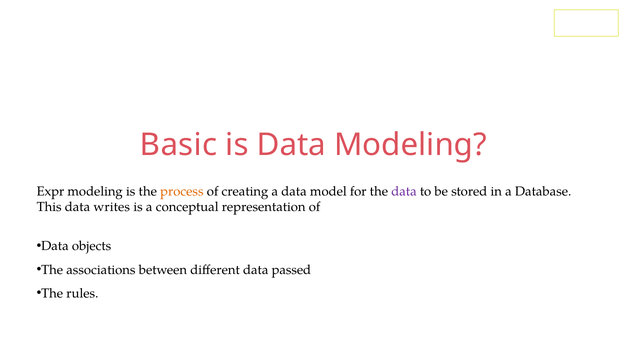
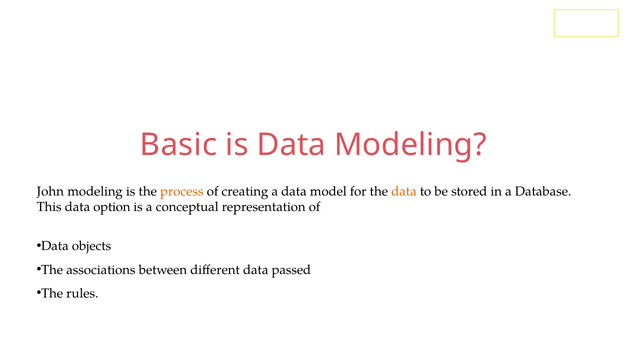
Expr: Expr -> John
data at (404, 191) colour: purple -> orange
writes: writes -> option
